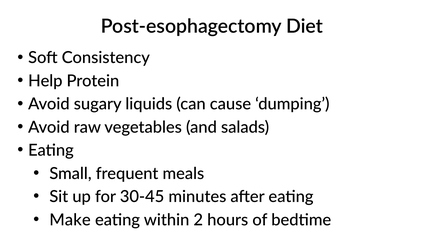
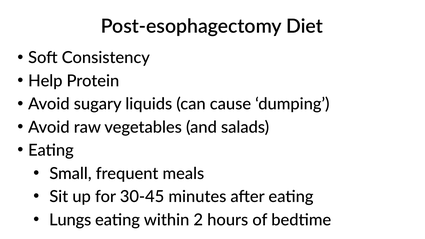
Make: Make -> Lungs
